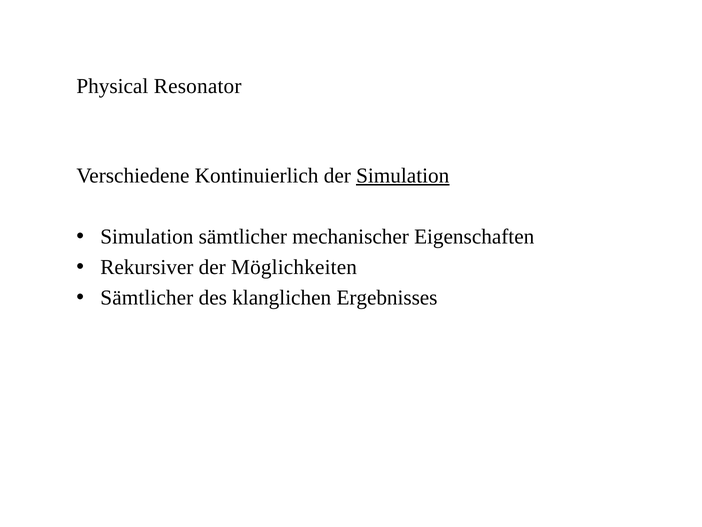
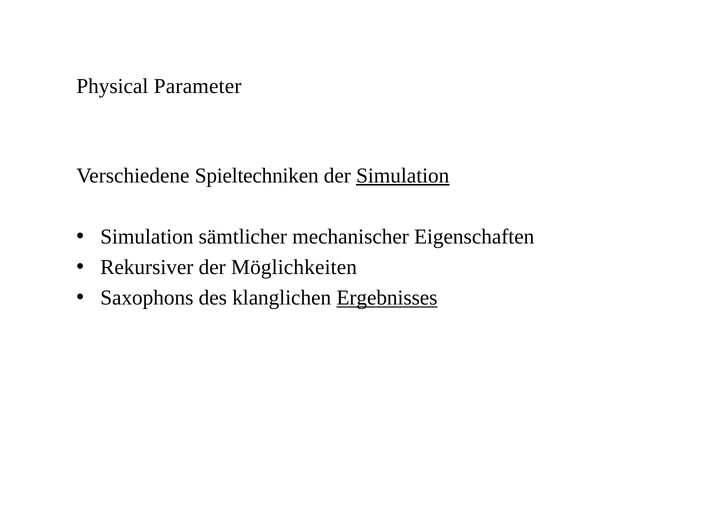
Resonator: Resonator -> Parameter
Kontinuierlich: Kontinuierlich -> Spieltechniken
Sämtlicher at (147, 298): Sämtlicher -> Saxophons
Ergebnisses underline: none -> present
